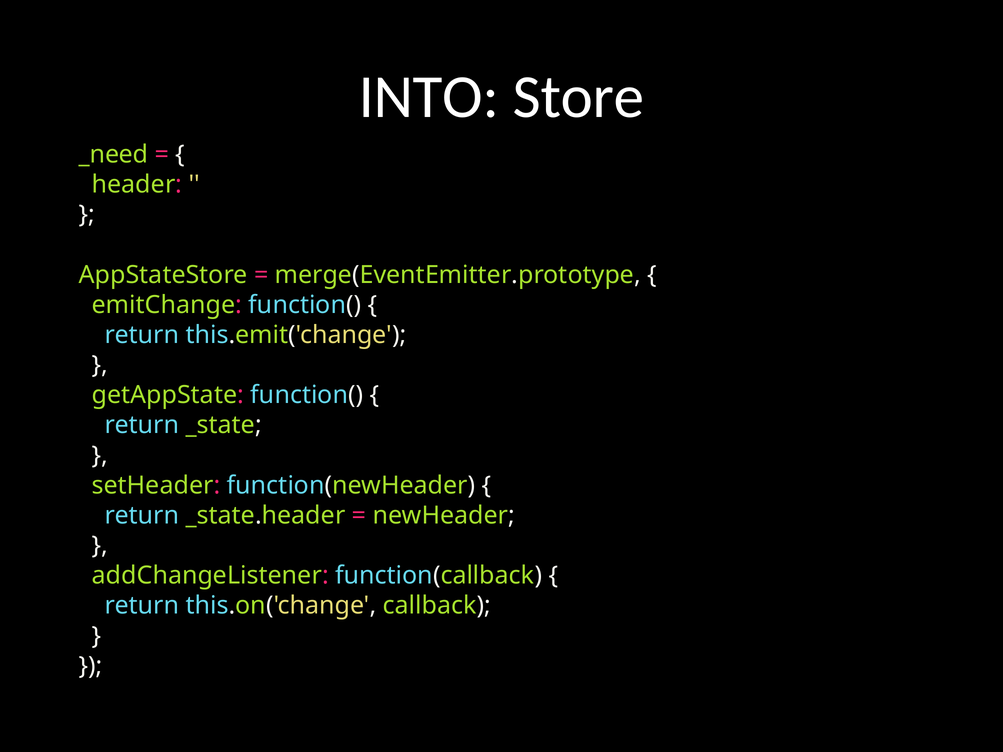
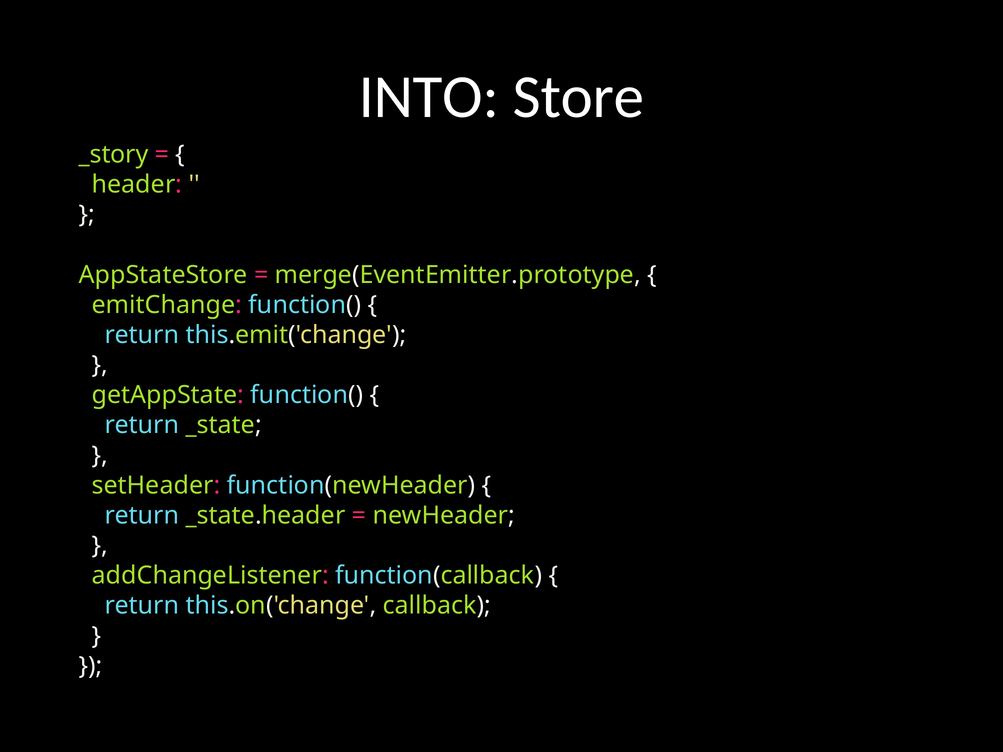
_need: _need -> _story
